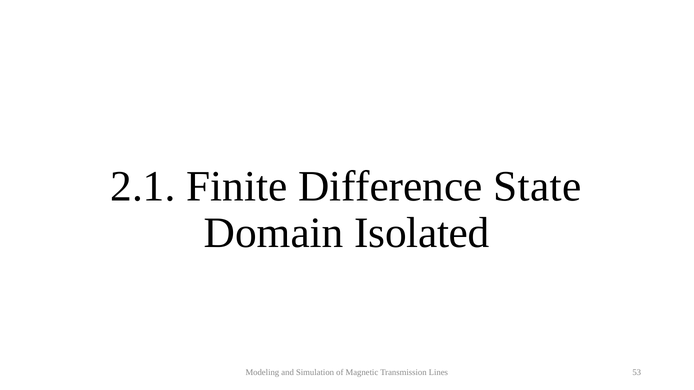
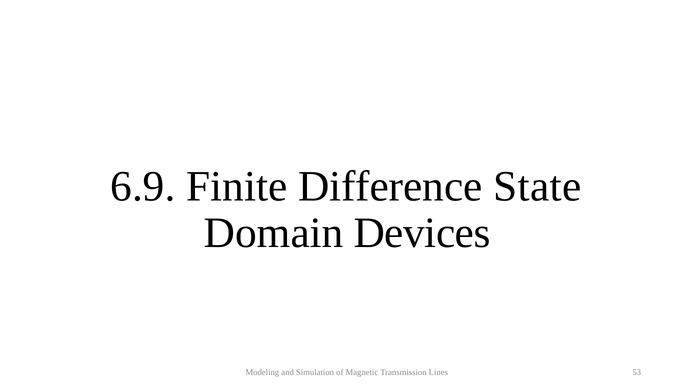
2.1: 2.1 -> 6.9
Isolated: Isolated -> Devices
